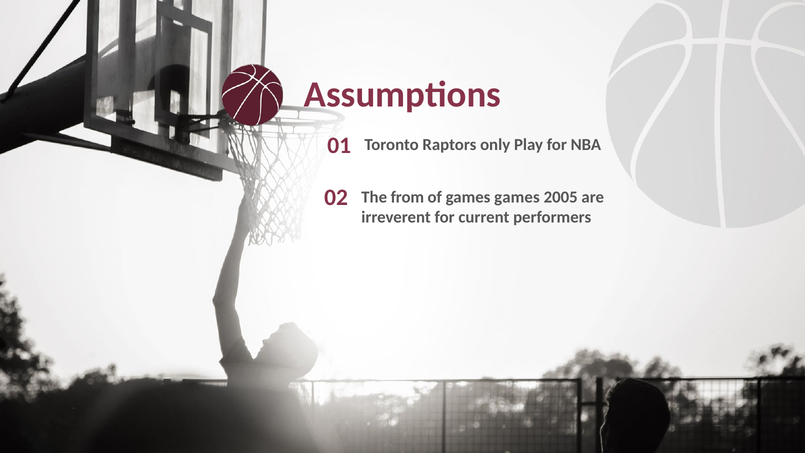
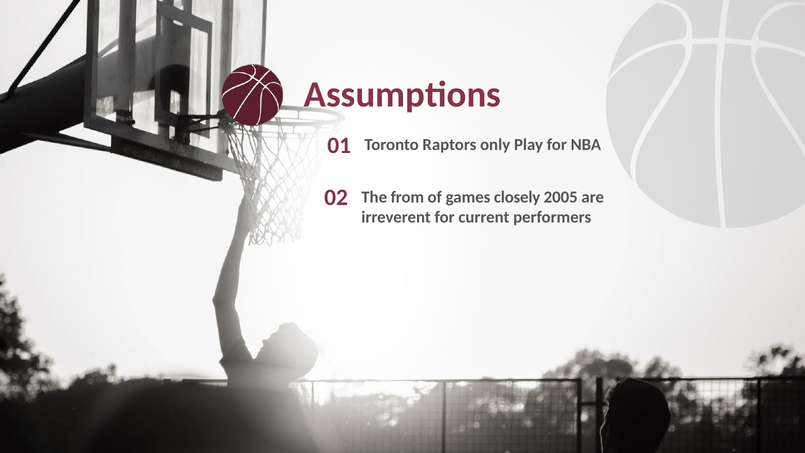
games games: games -> closely
